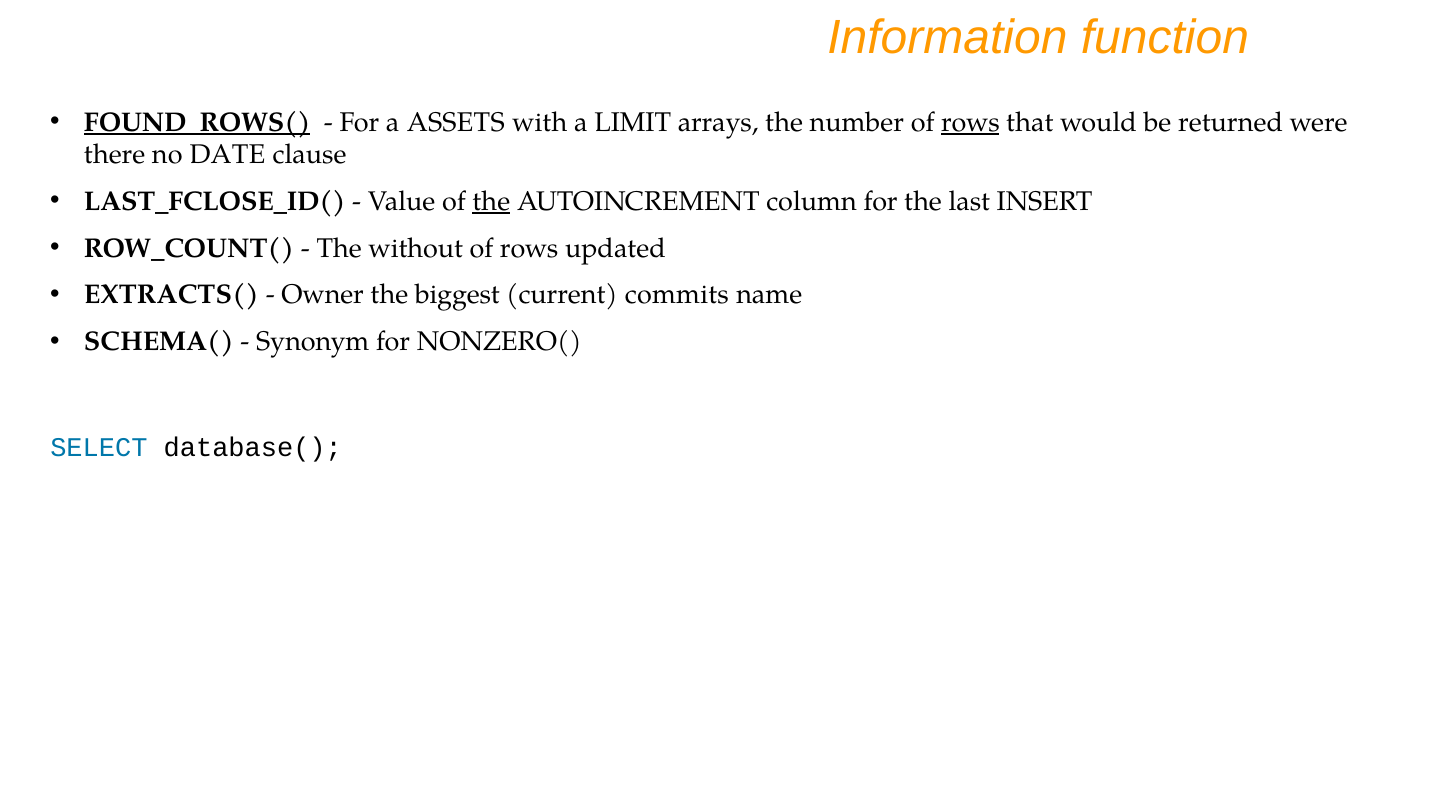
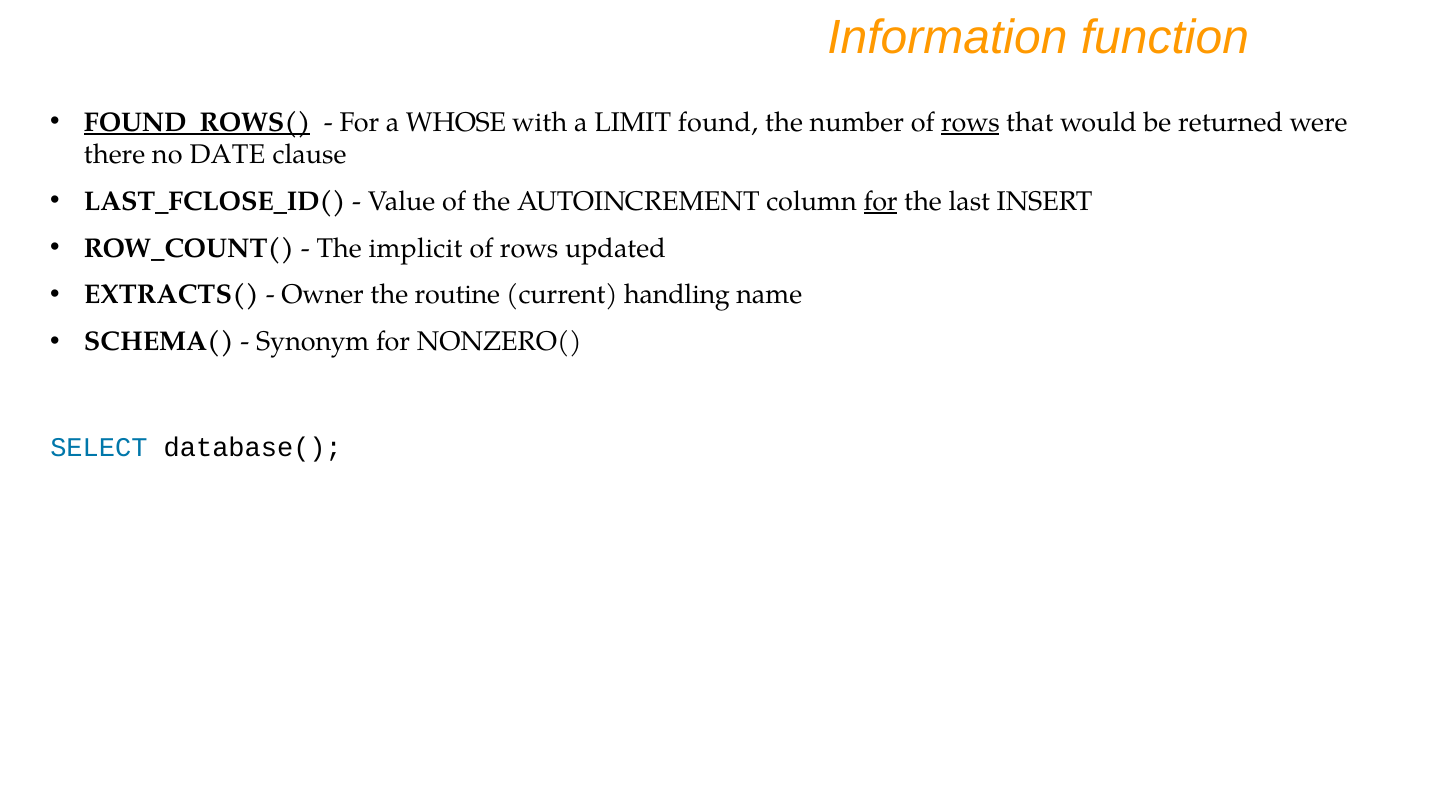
ASSETS: ASSETS -> WHOSE
arrays: arrays -> found
the at (491, 201) underline: present -> none
for at (881, 201) underline: none -> present
without: without -> implicit
biggest: biggest -> routine
commits: commits -> handling
